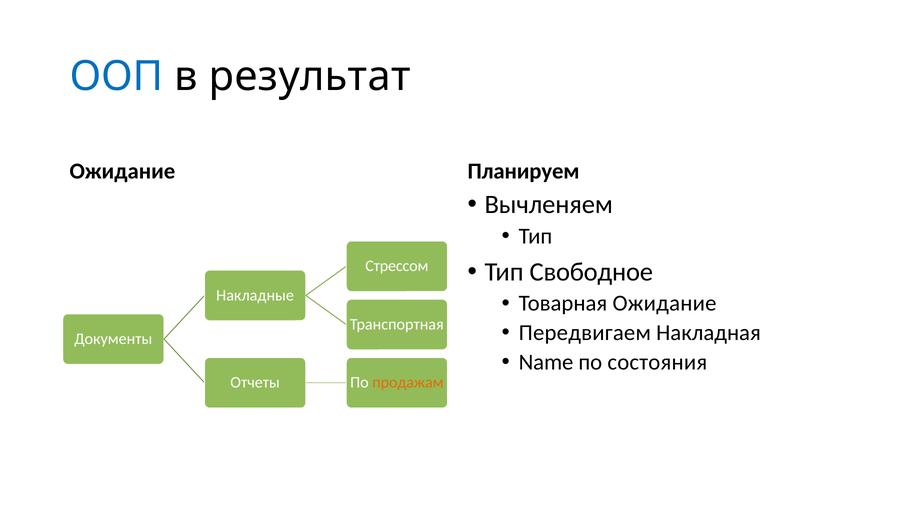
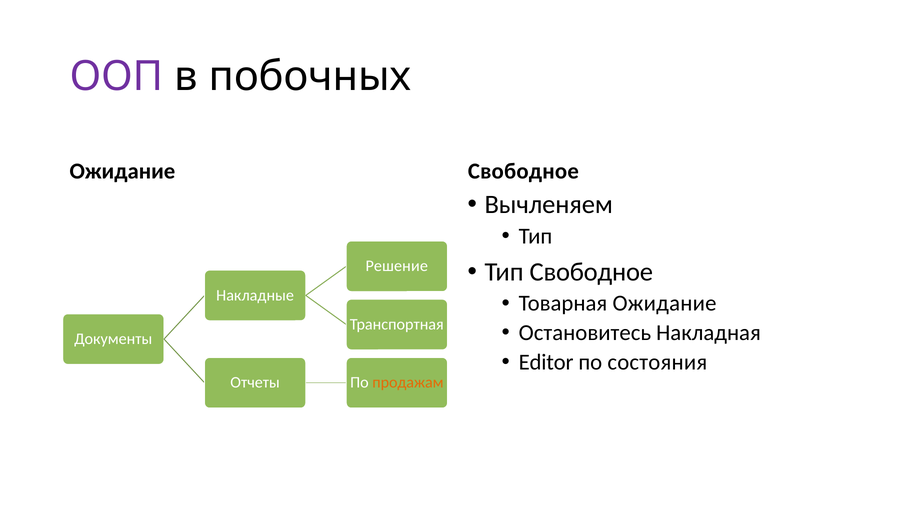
ООП colour: blue -> purple
результат: результат -> побочных
Ожидание Планируем: Планируем -> Свободное
Стрессом: Стрессом -> Решение
Передвигаем: Передвигаем -> Остановитесь
Name: Name -> Editor
